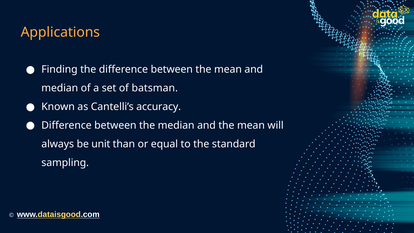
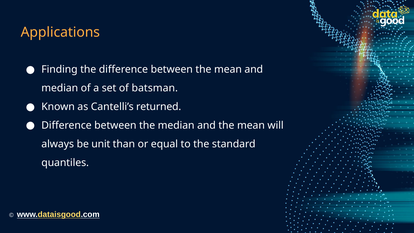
accuracy: accuracy -> returned
sampling: sampling -> quantiles
